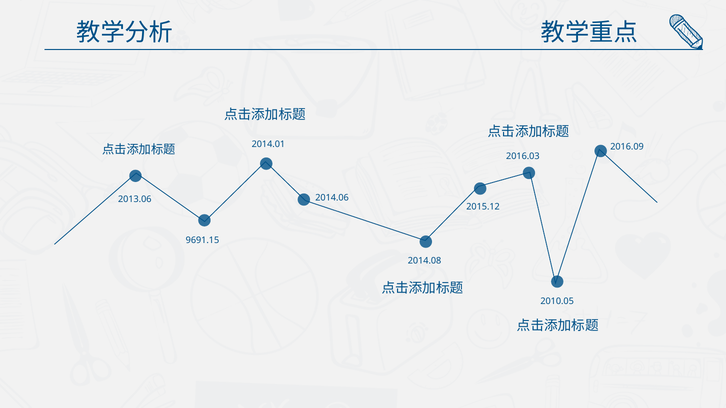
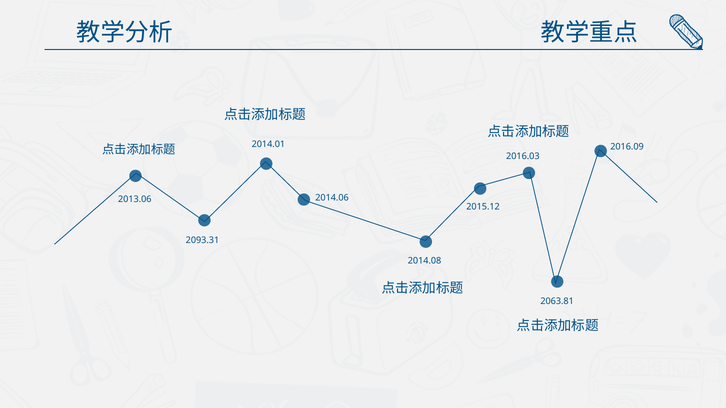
9691.15: 9691.15 -> 2093.31
2010.05: 2010.05 -> 2063.81
